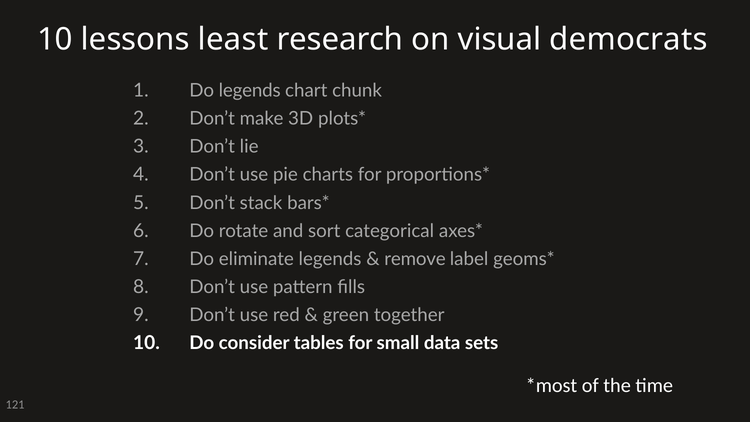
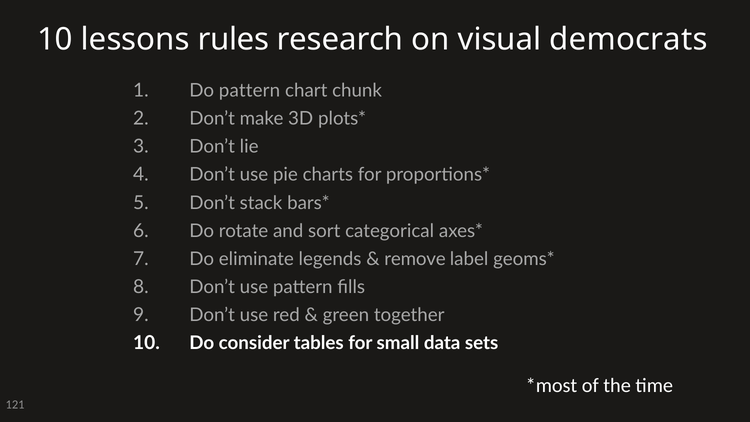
least: least -> rules
Do legends: legends -> pattern
